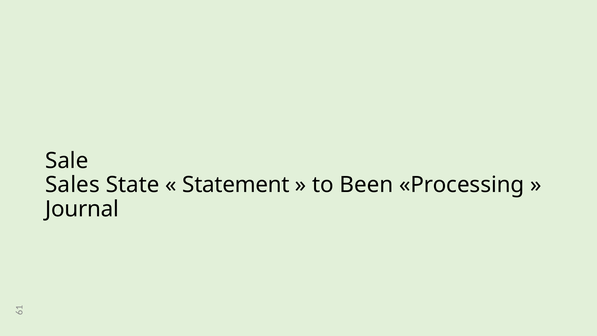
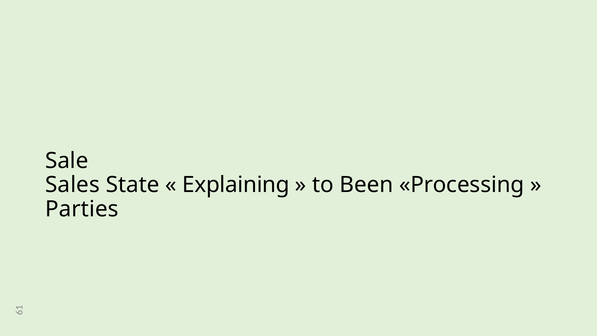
Statement: Statement -> Explaining
Journal: Journal -> Parties
